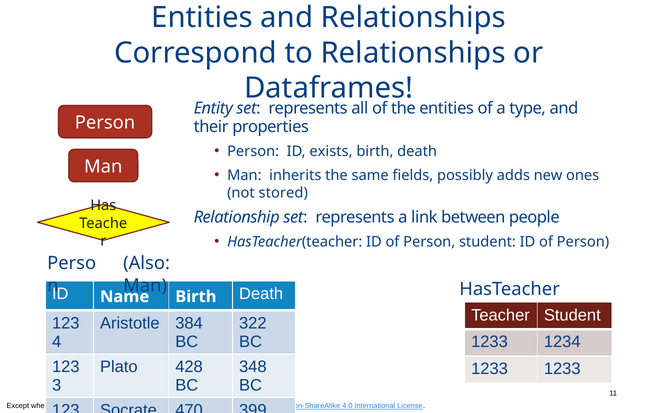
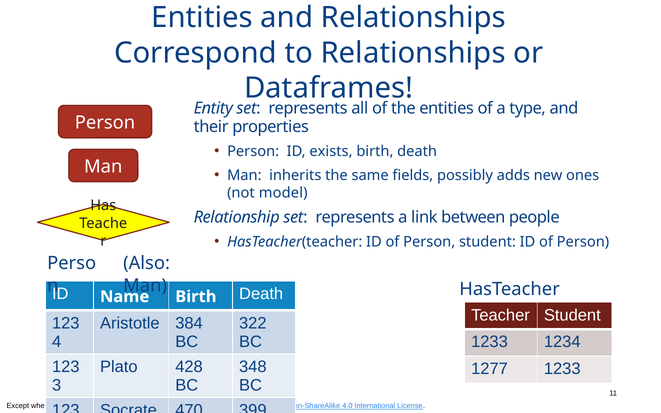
stored: stored -> model
1233 at (490, 369): 1233 -> 1277
